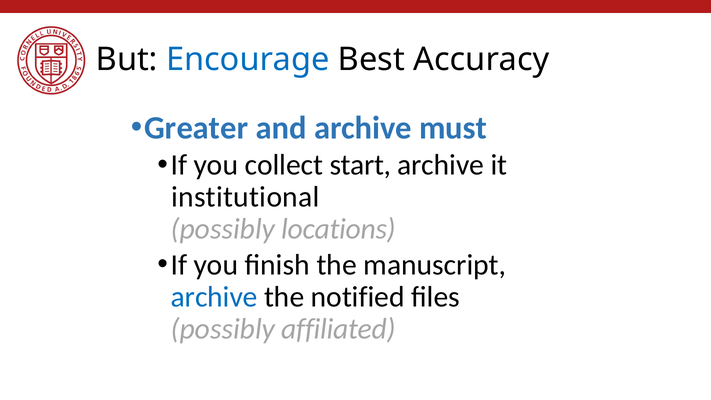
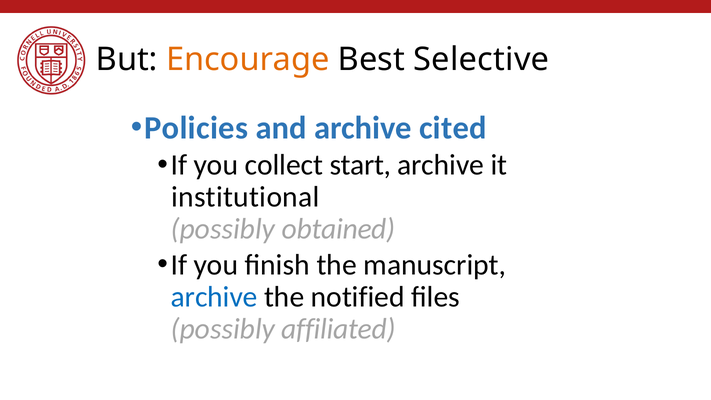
Encourage colour: blue -> orange
Accuracy: Accuracy -> Selective
Greater: Greater -> Policies
must: must -> cited
locations: locations -> obtained
